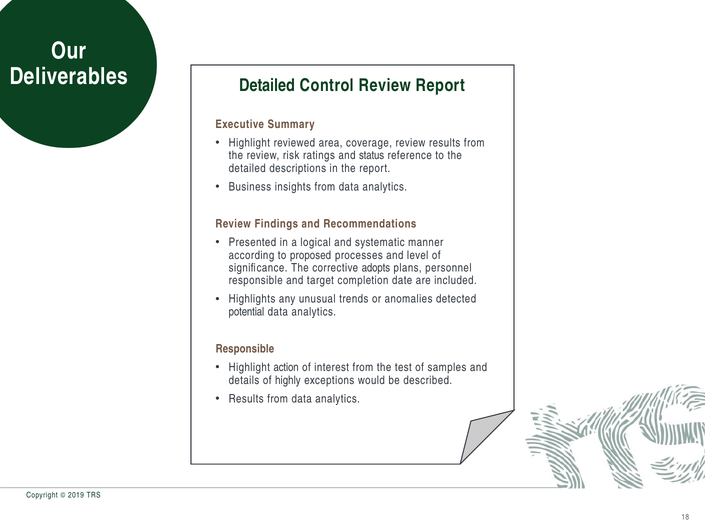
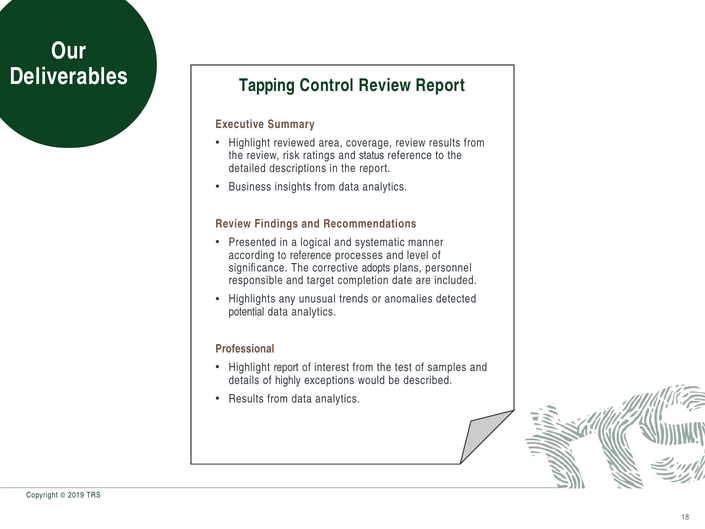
Deliverables Detailed: Detailed -> Tapping
to proposed: proposed -> reference
Responsible at (245, 349): Responsible -> Professional
Highlight action: action -> report
